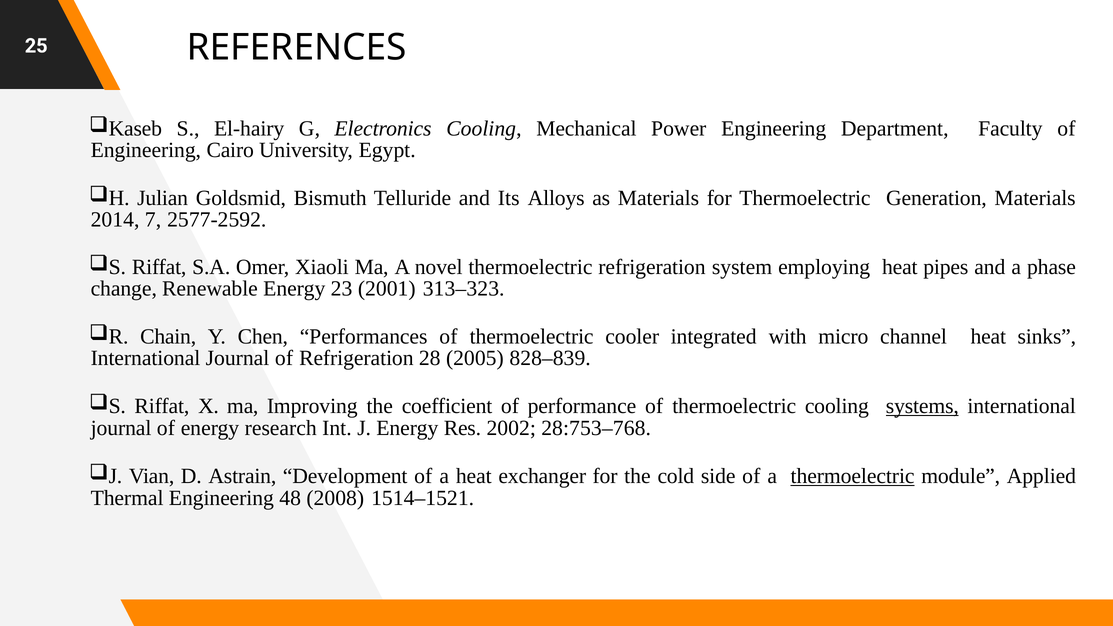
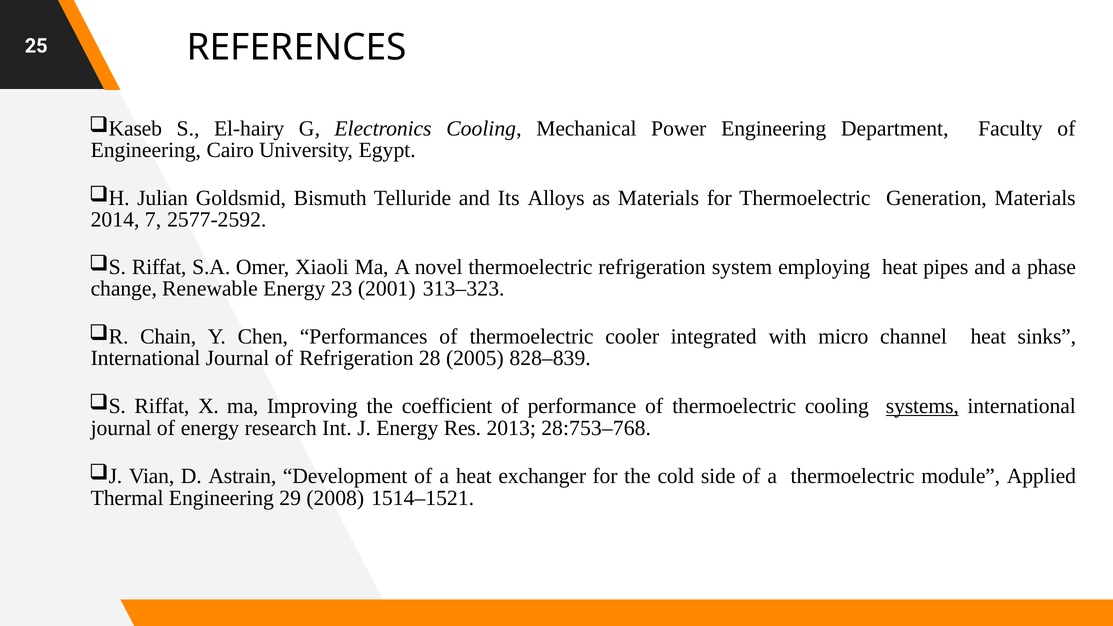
2002: 2002 -> 2013
thermoelectric at (853, 476) underline: present -> none
48: 48 -> 29
